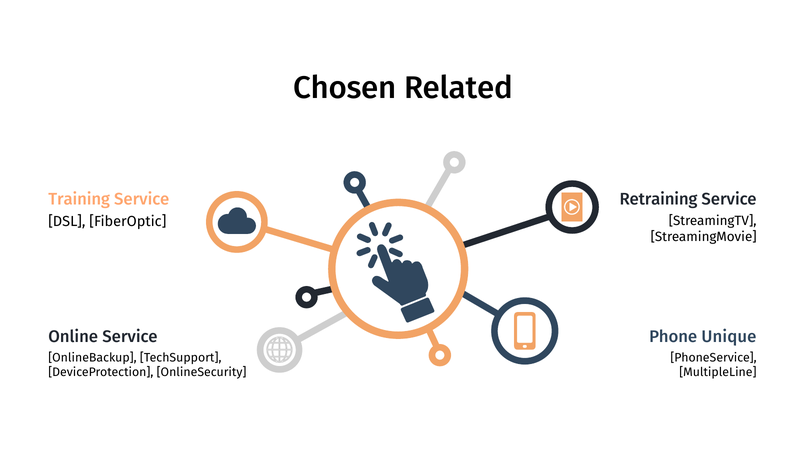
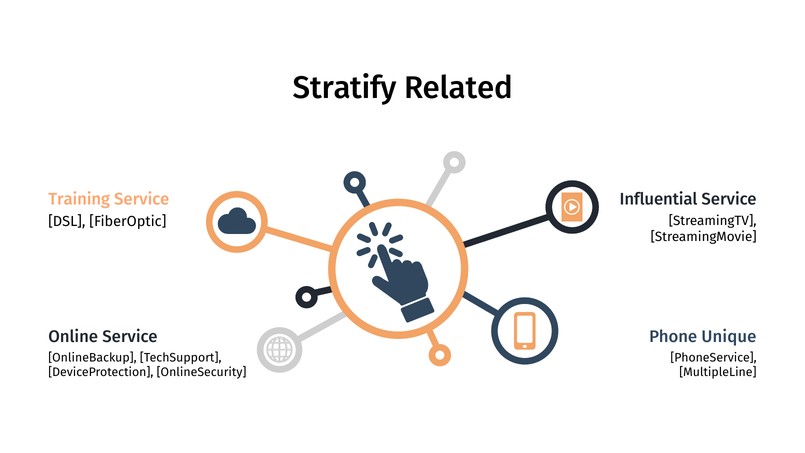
Chosen: Chosen -> Stratify
Retraining: Retraining -> Influential
